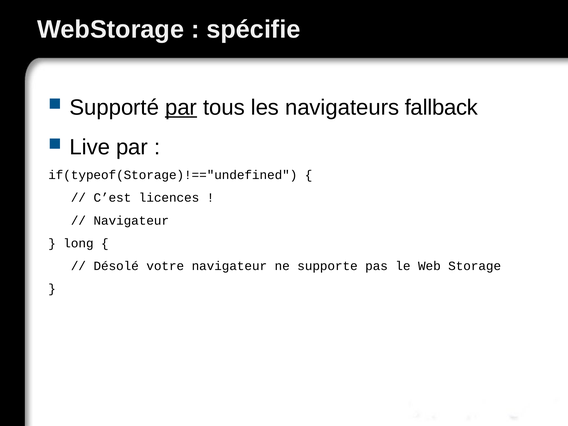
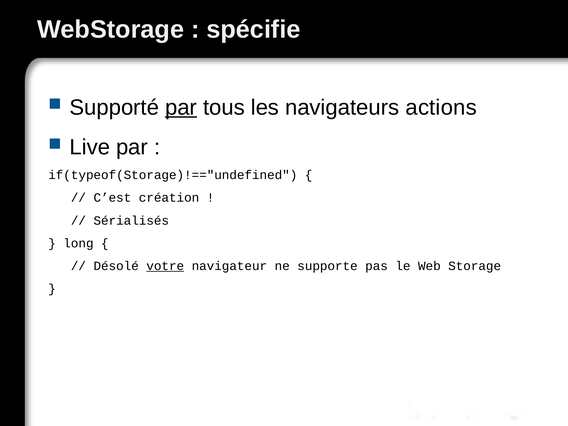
fallback: fallback -> actions
licences: licences -> création
Navigateur at (131, 221): Navigateur -> Sérialisés
votre underline: none -> present
